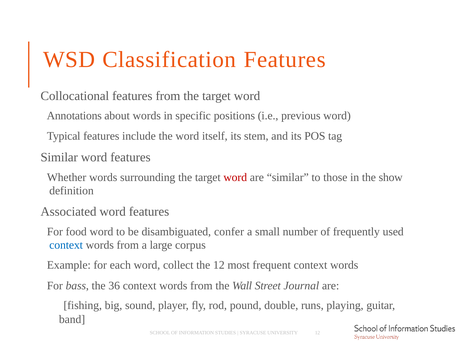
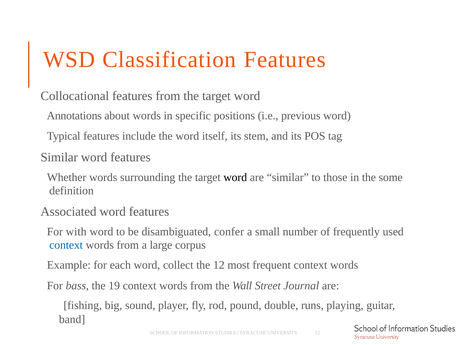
word at (235, 177) colour: red -> black
show: show -> some
food: food -> with
36: 36 -> 19
